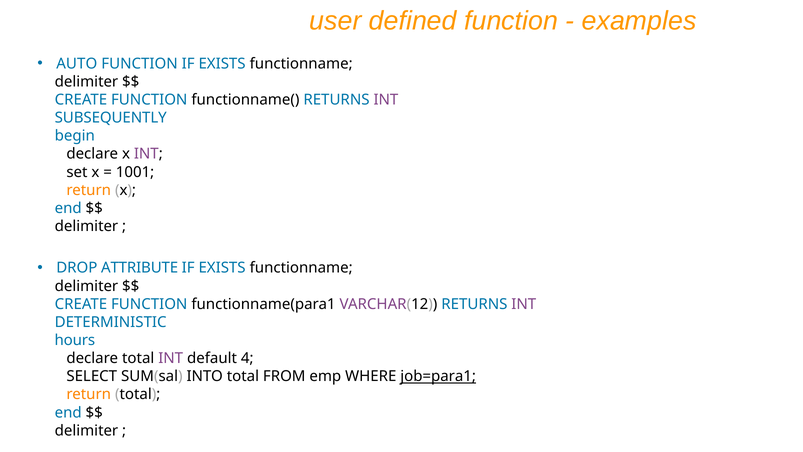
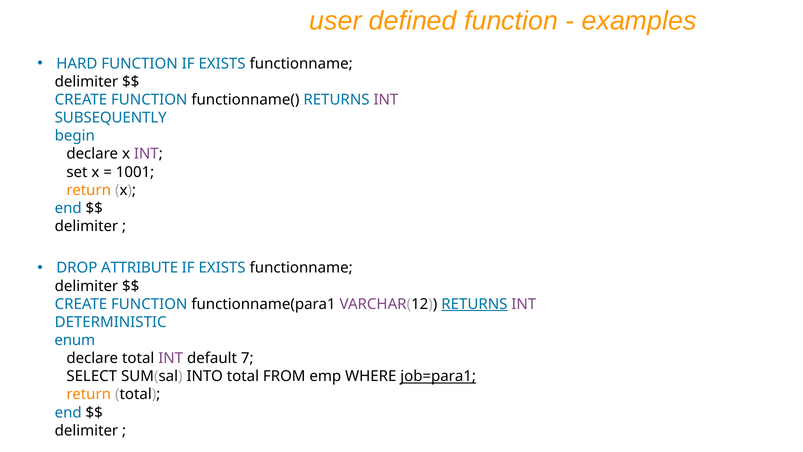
AUTO: AUTO -> HARD
RETURNS at (474, 304) underline: none -> present
hours: hours -> enum
4: 4 -> 7
